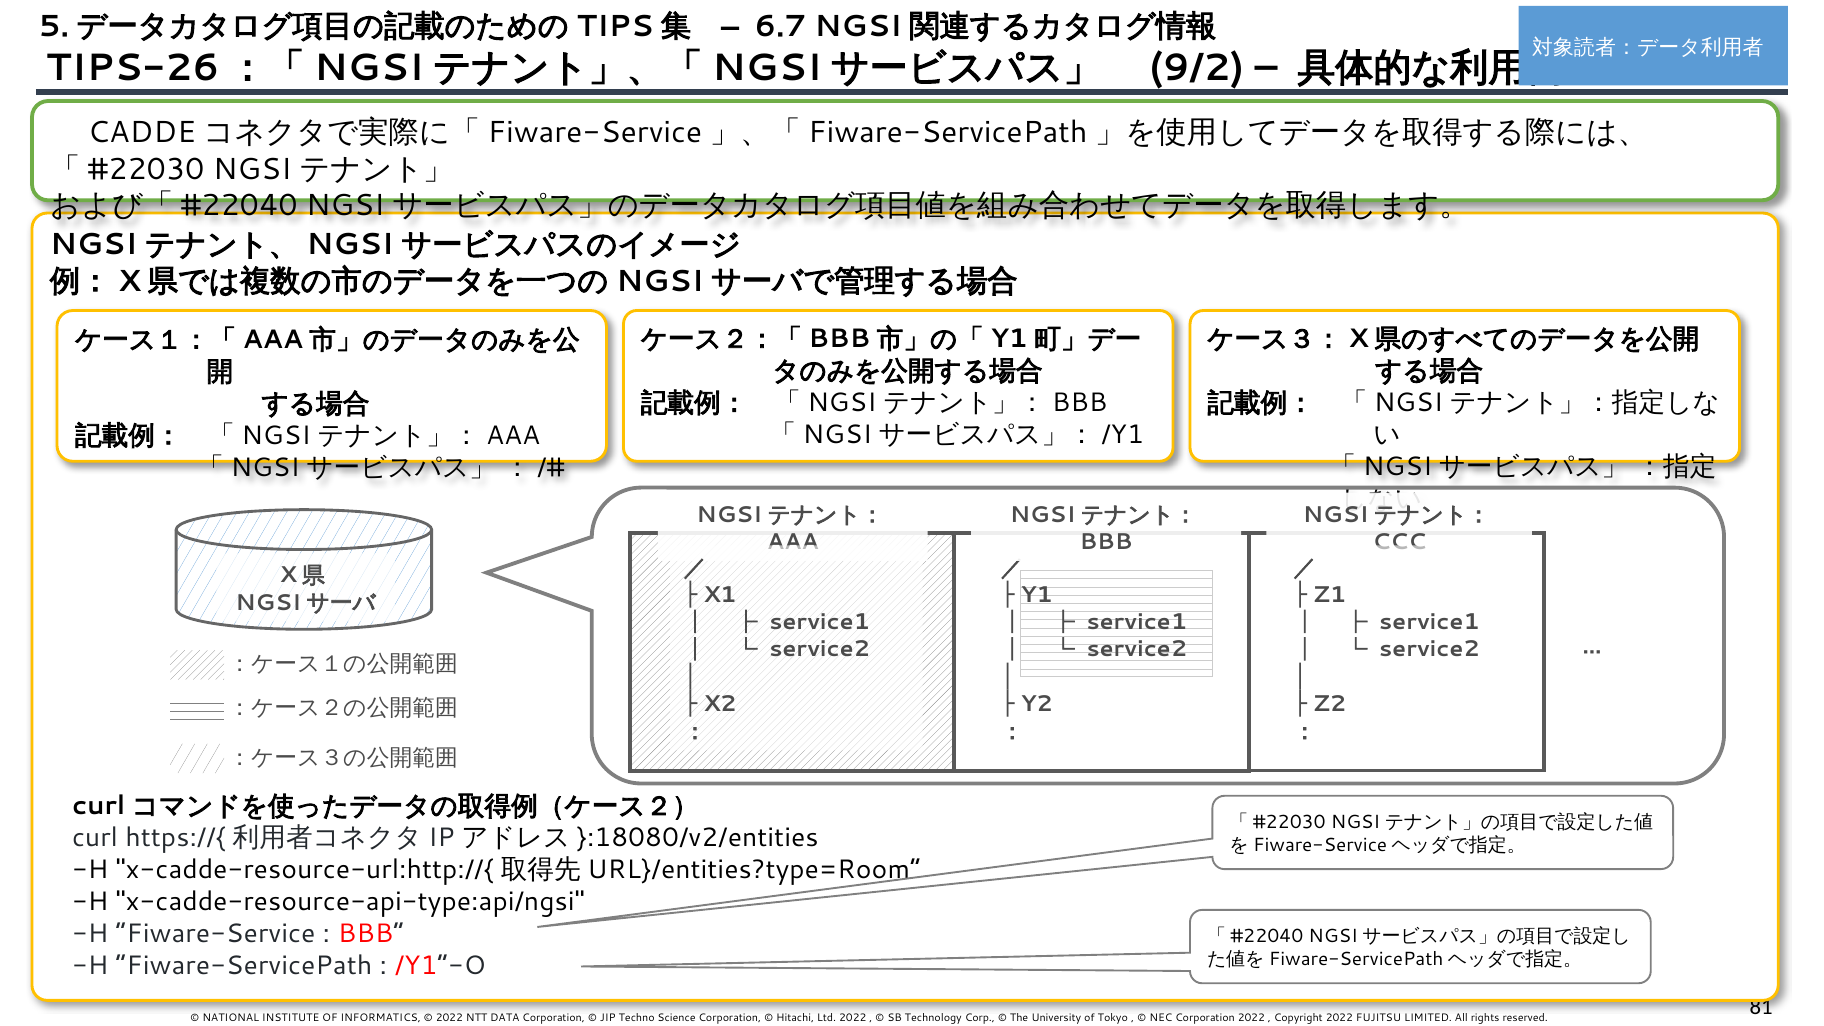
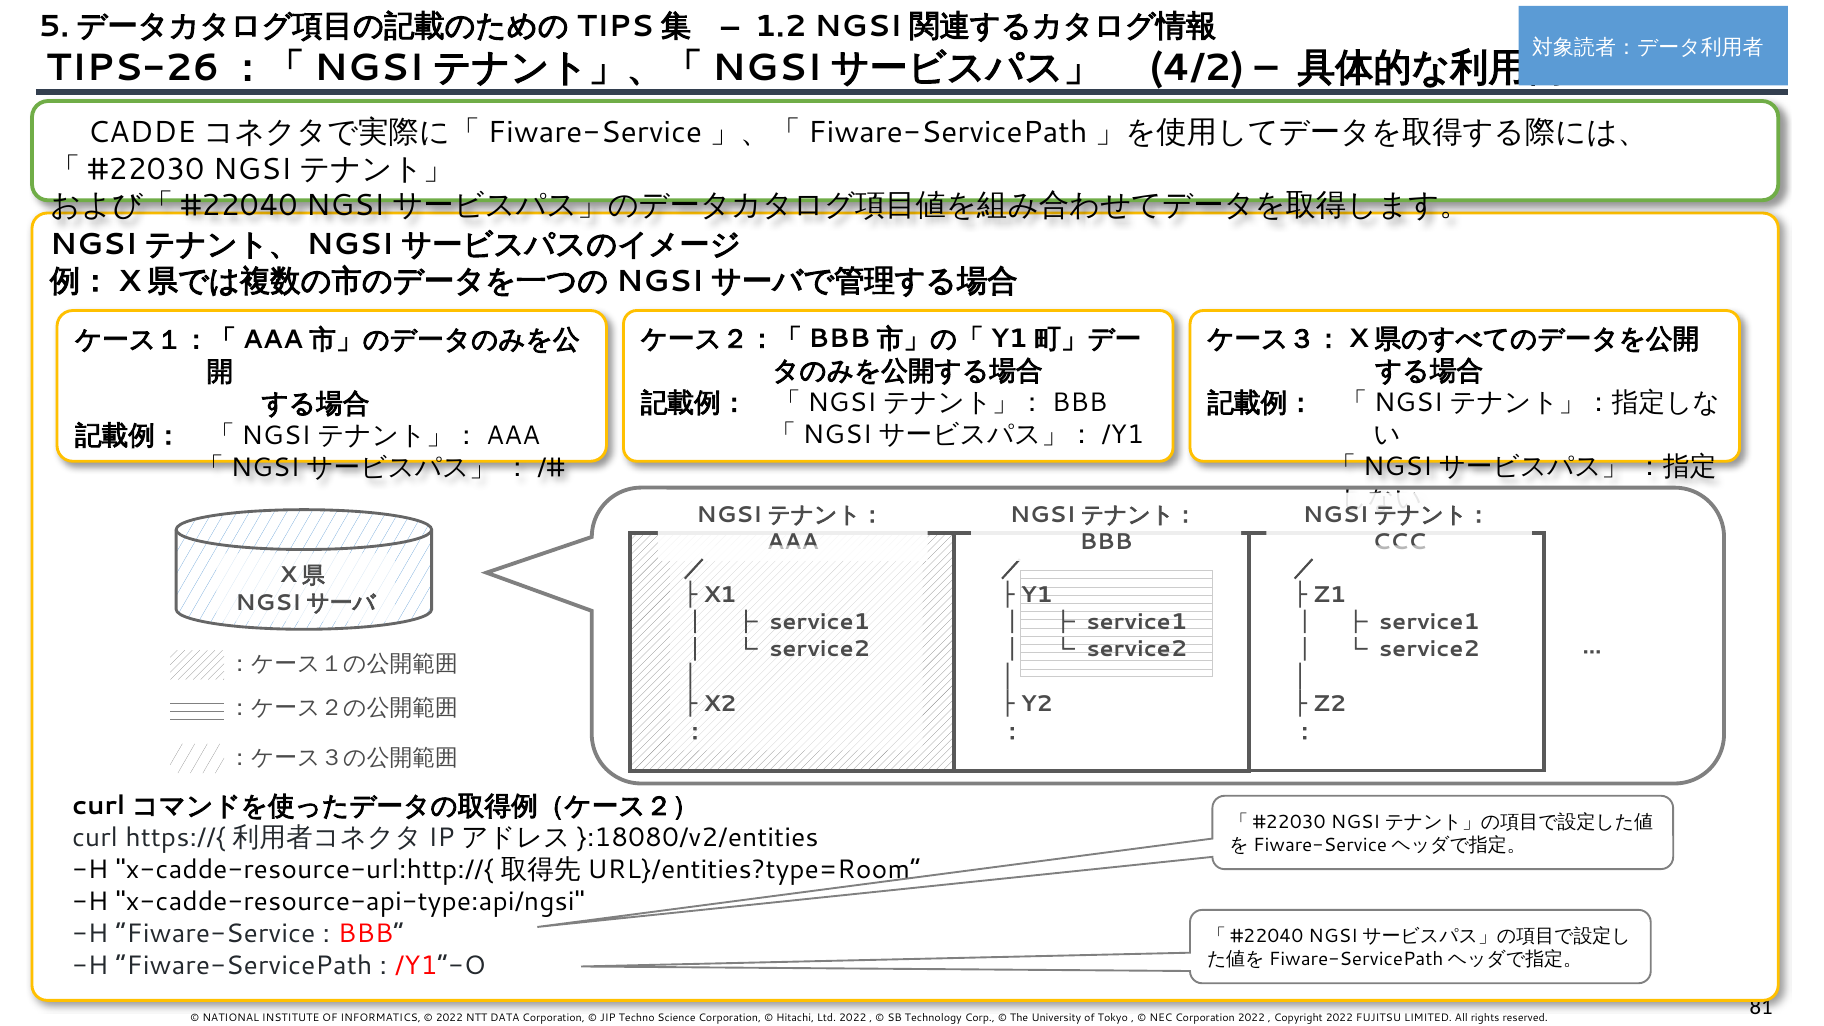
6.7: 6.7 -> 1.2
9/2: 9/2 -> 4/2
